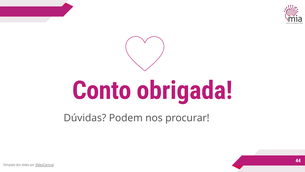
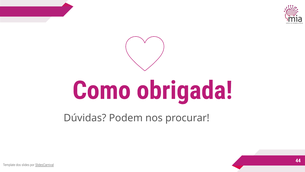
Conto: Conto -> Como
